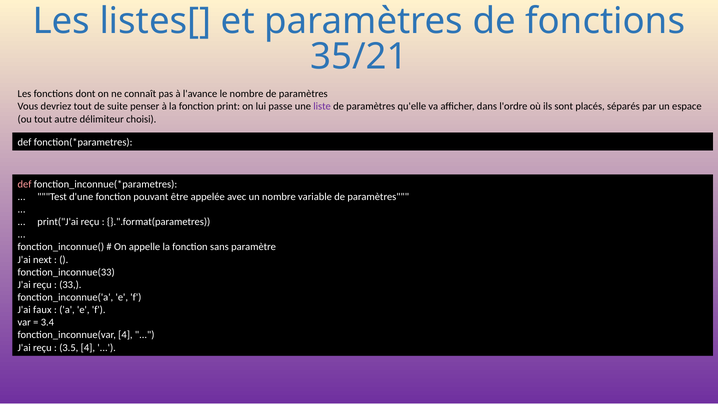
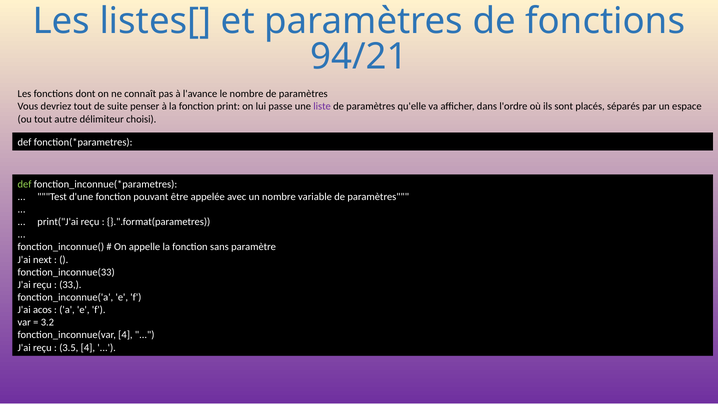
35/21: 35/21 -> 94/21
def at (25, 184) colour: pink -> light green
faux: faux -> acos
3.4: 3.4 -> 3.2
